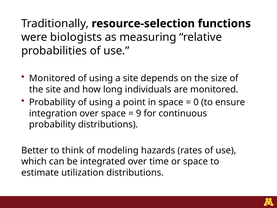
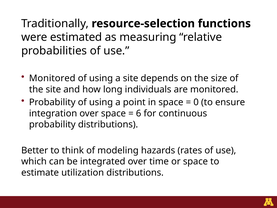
biologists: biologists -> estimated
9: 9 -> 6
